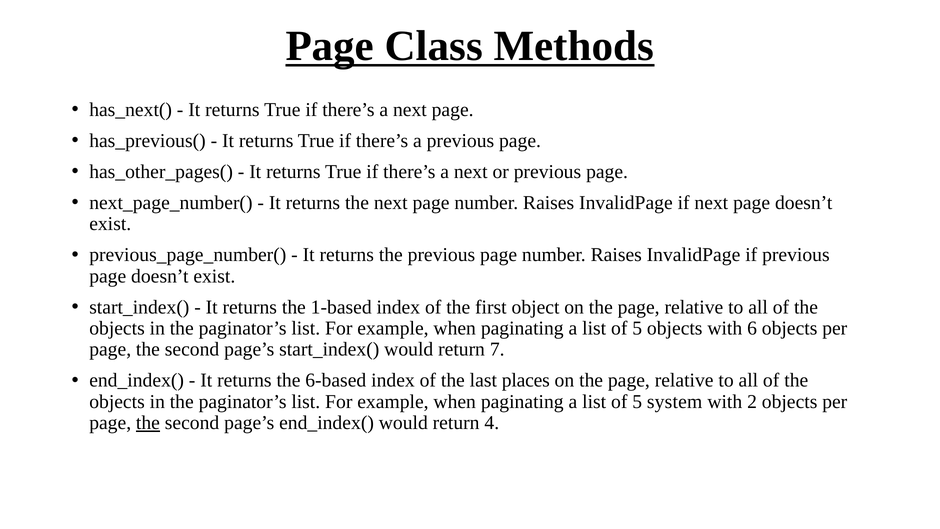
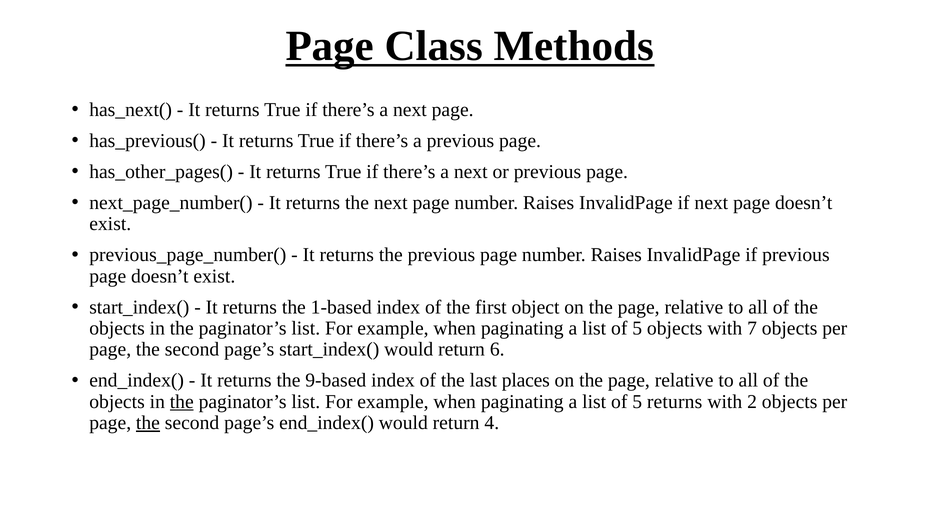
6: 6 -> 7
7: 7 -> 6
6-based: 6-based -> 9-based
the at (182, 402) underline: none -> present
5 system: system -> returns
